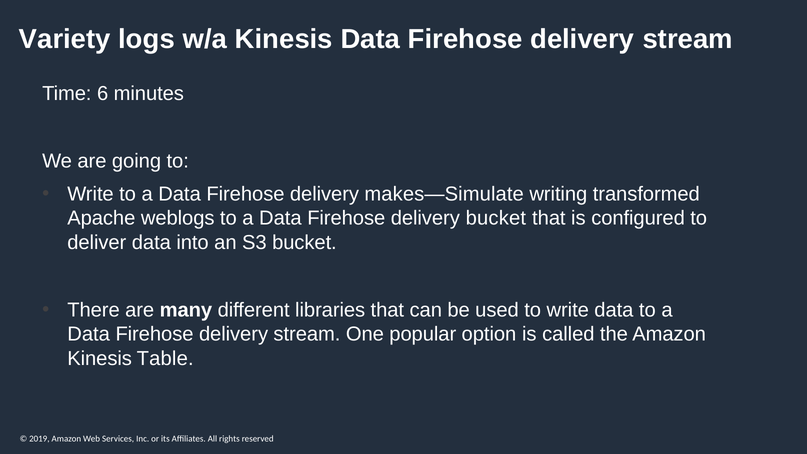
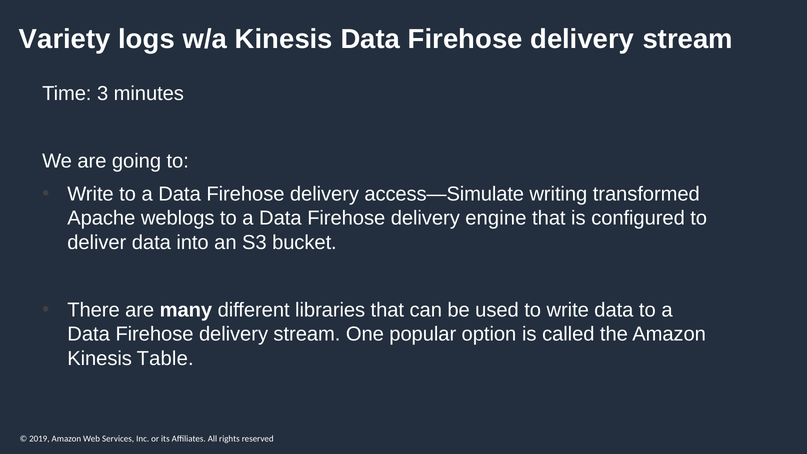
6: 6 -> 3
makes—Simulate: makes—Simulate -> access—Simulate
delivery bucket: bucket -> engine
